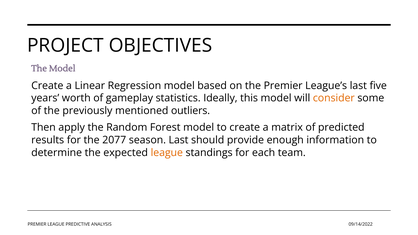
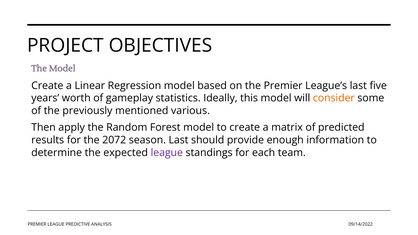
outliers: outliers -> various
2077: 2077 -> 2072
league at (167, 153) colour: orange -> purple
